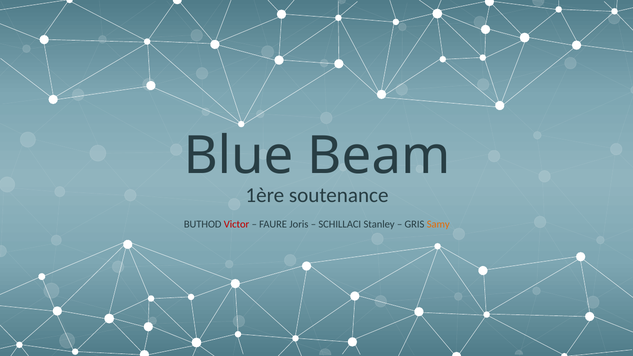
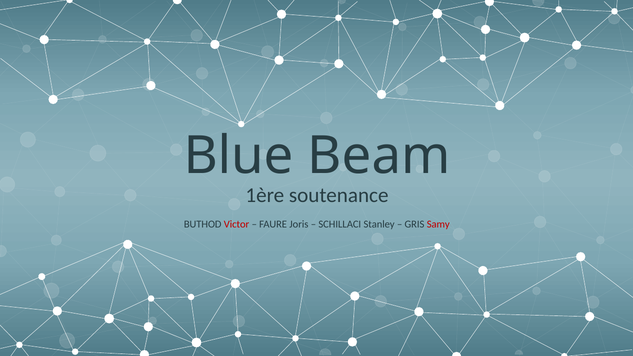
Samy colour: orange -> red
